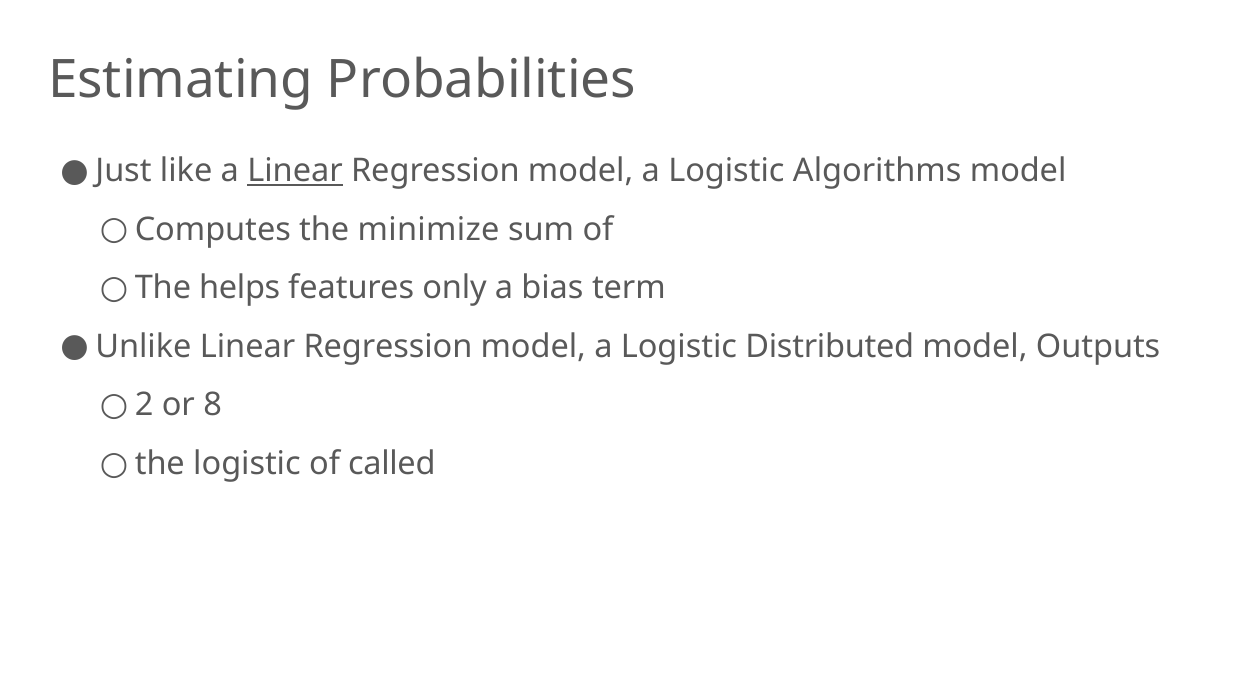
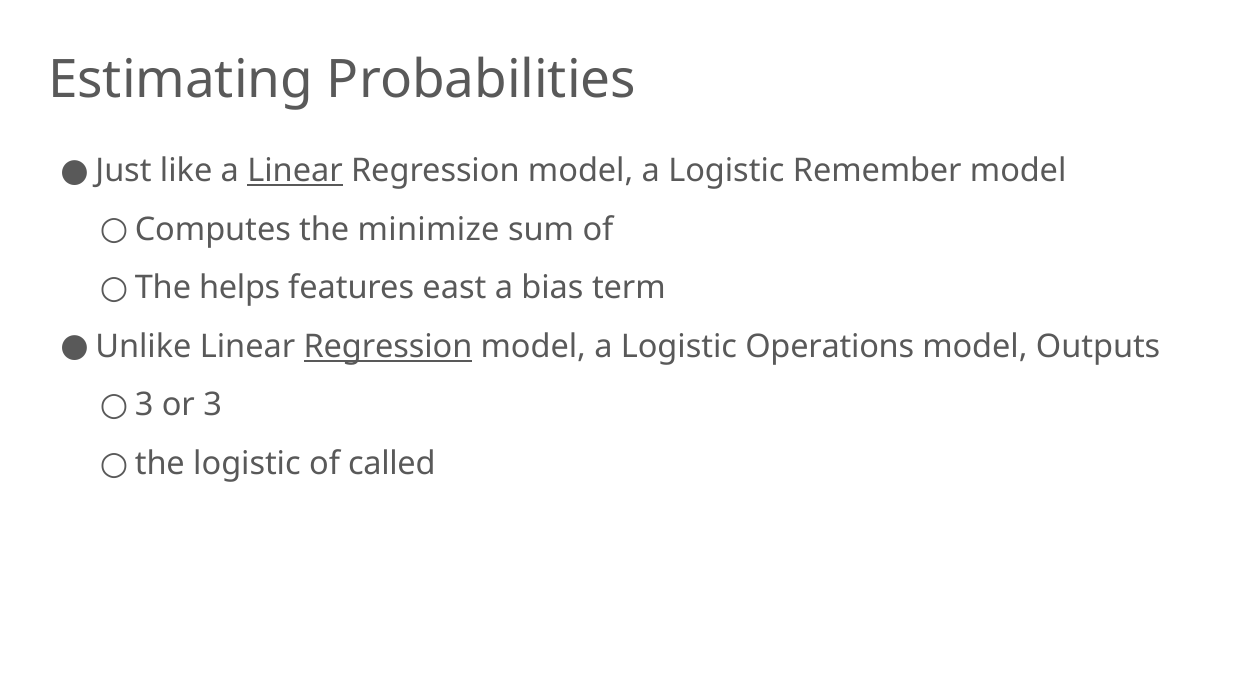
Algorithms: Algorithms -> Remember
only: only -> east
Regression at (388, 346) underline: none -> present
Distributed: Distributed -> Operations
2 at (144, 405): 2 -> 3
or 8: 8 -> 3
